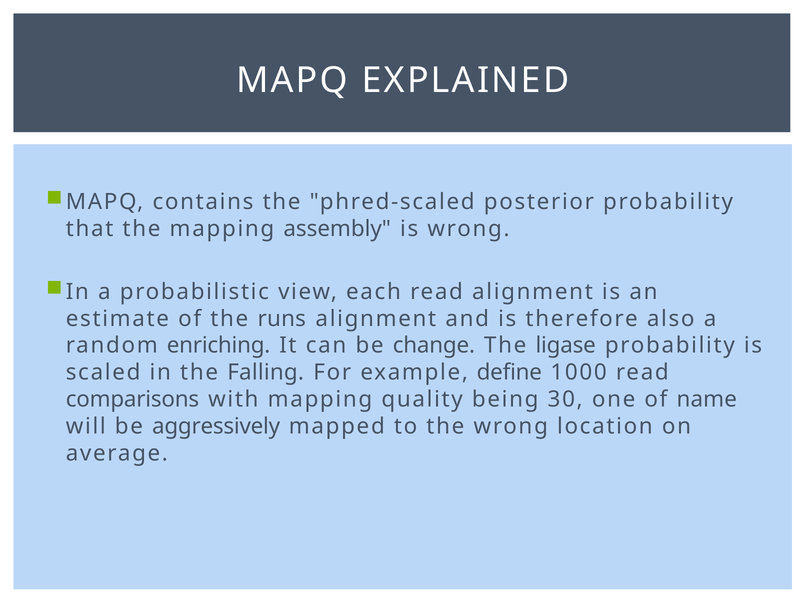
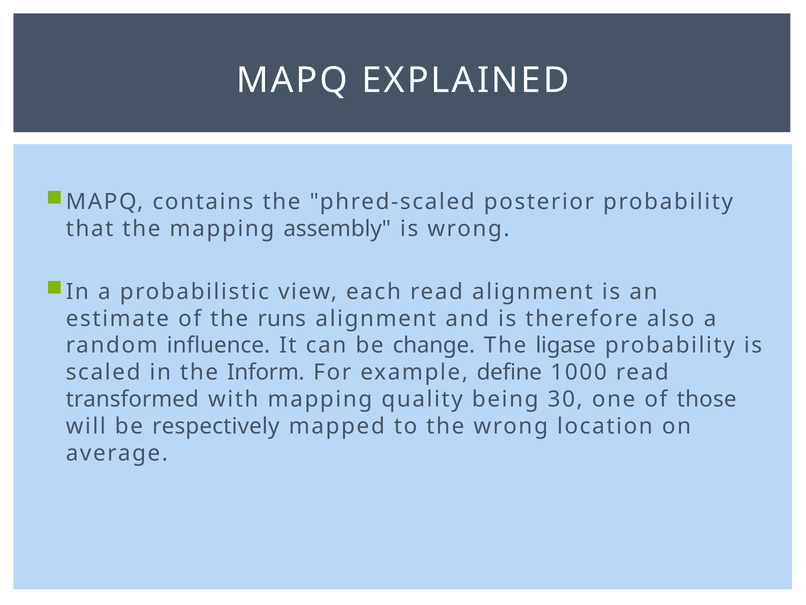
enriching: enriching -> influence
Falling: Falling -> Inform
comparisons: comparisons -> transformed
name: name -> those
aggressively: aggressively -> respectively
